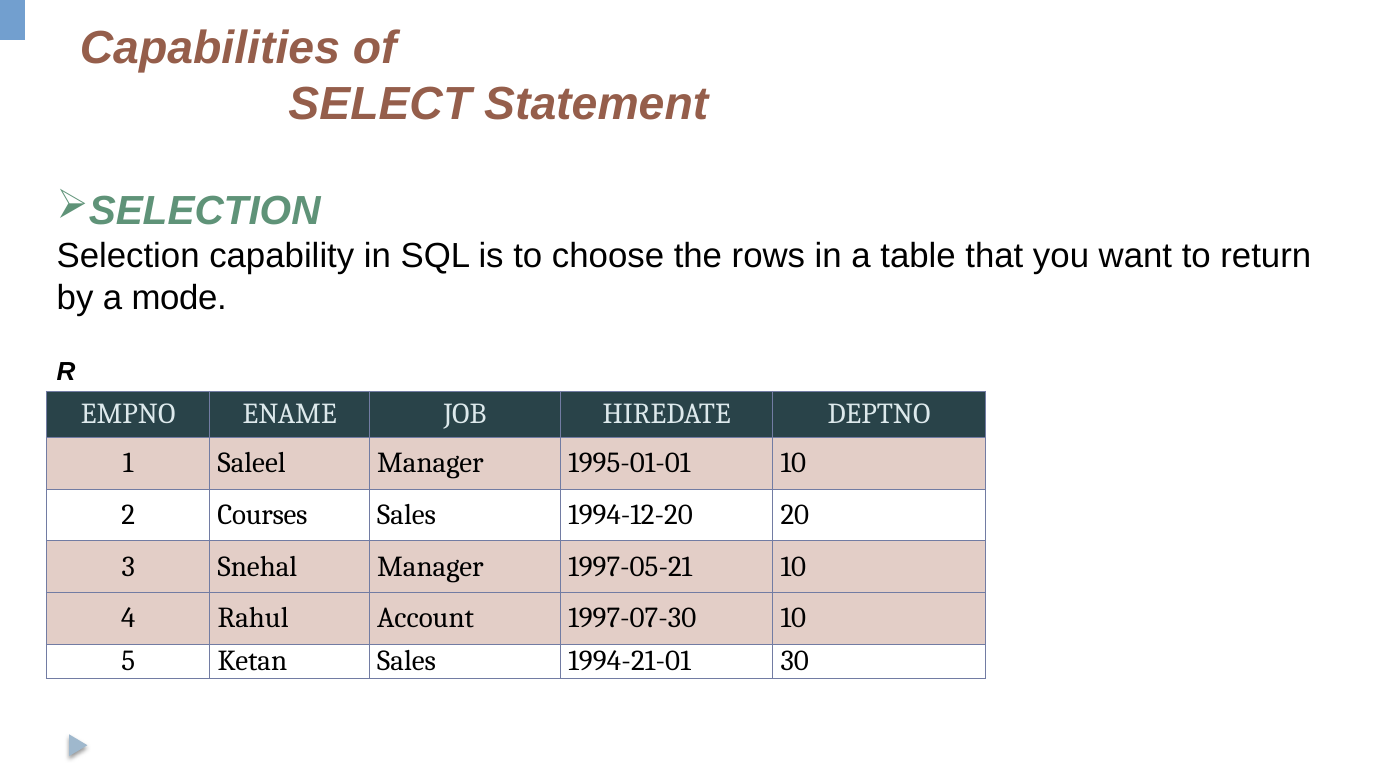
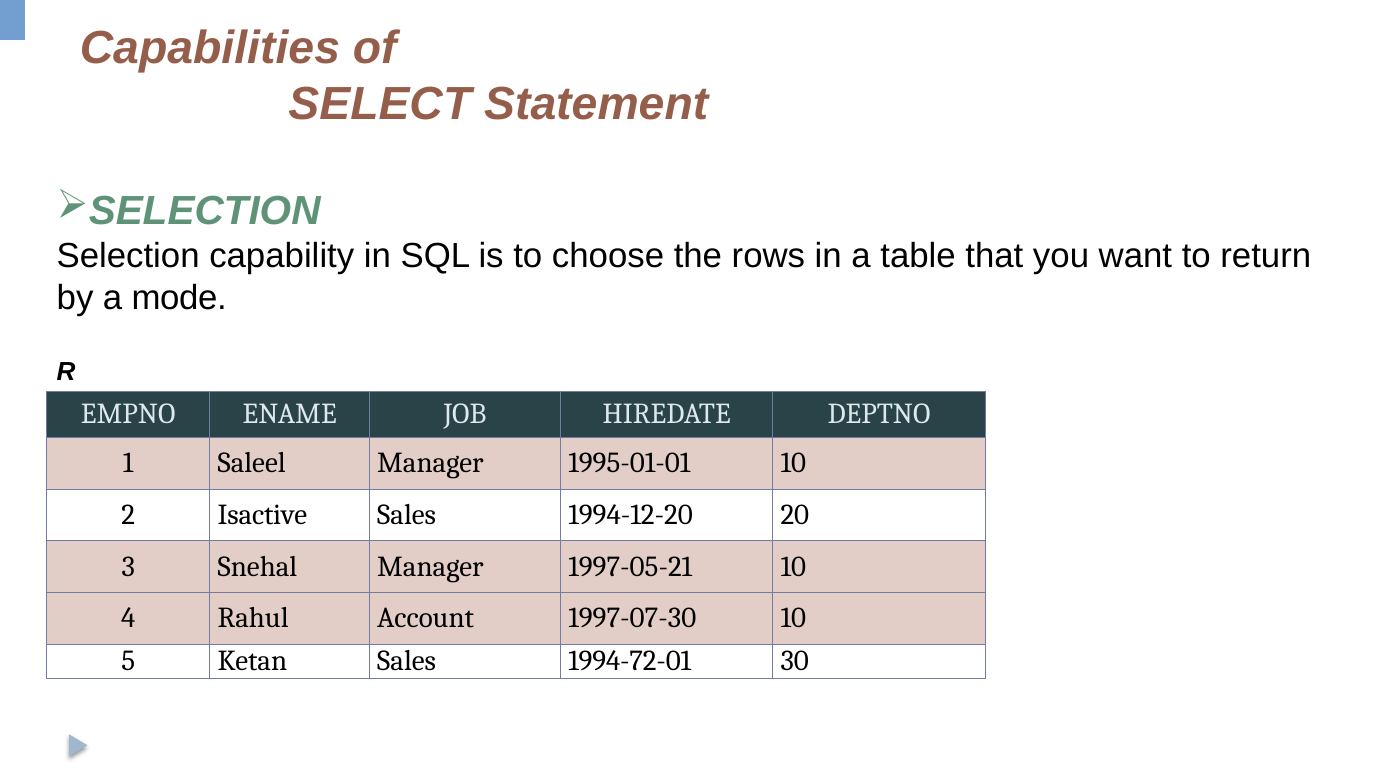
Courses: Courses -> Isactive
1994-21-01: 1994-21-01 -> 1994-72-01
